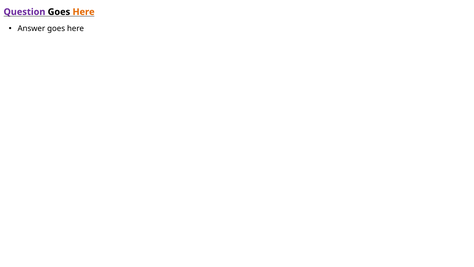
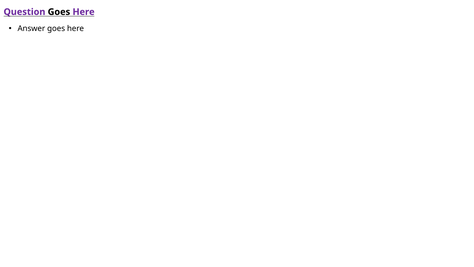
Here at (84, 12) colour: orange -> purple
